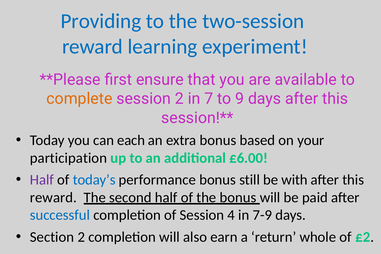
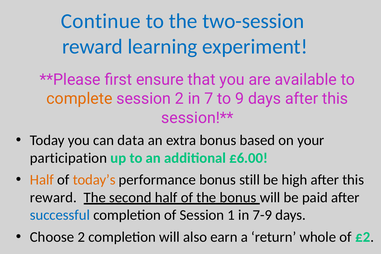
Providing: Providing -> Continue
each: each -> data
Half at (42, 180) colour: purple -> orange
today’s colour: blue -> orange
with: with -> high
4: 4 -> 1
Section: Section -> Choose
